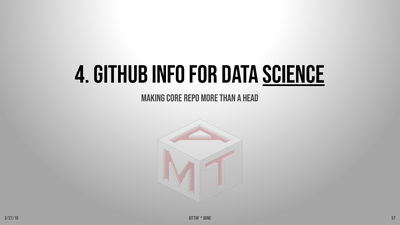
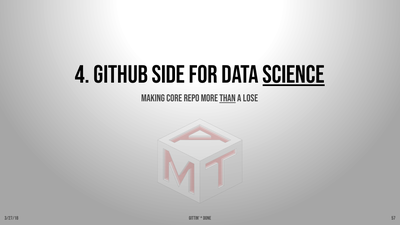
Info: Info -> Side
than underline: none -> present
head: head -> lose
